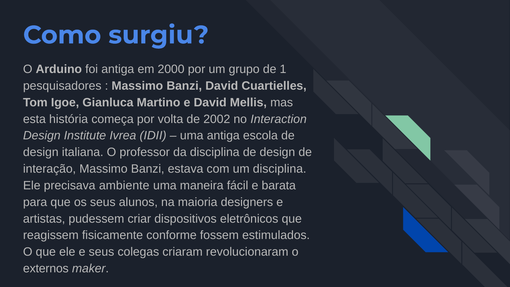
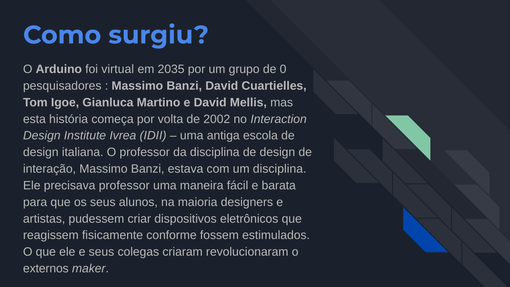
foi antiga: antiga -> virtual
2000: 2000 -> 2035
1: 1 -> 0
precisava ambiente: ambiente -> professor
